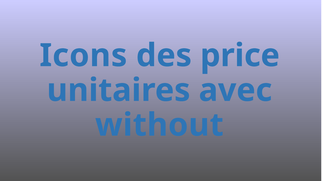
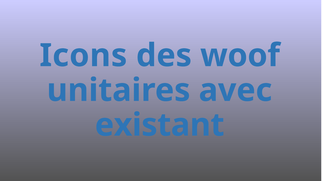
price: price -> woof
without: without -> existant
